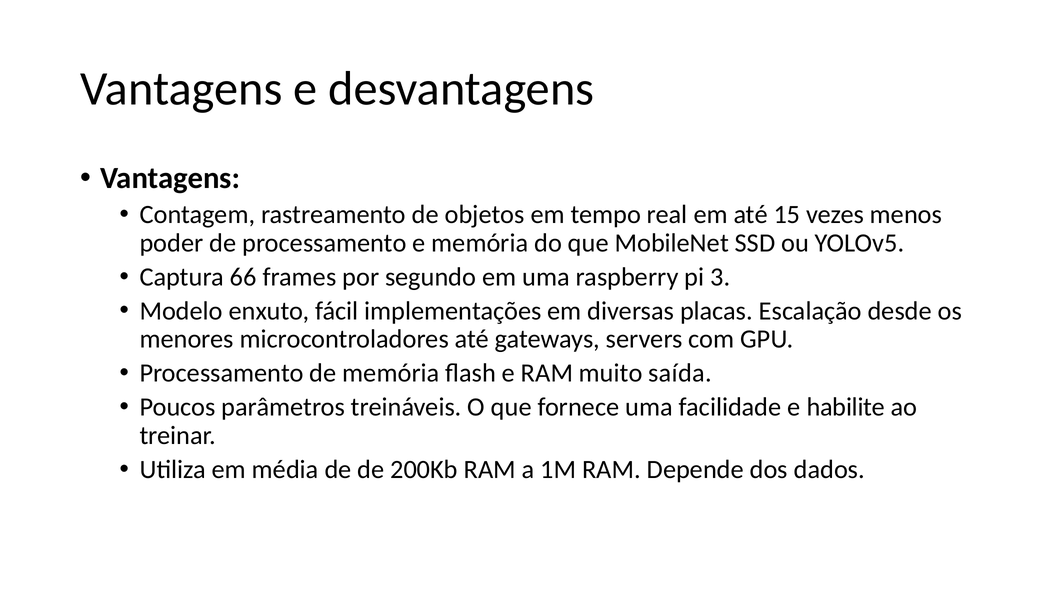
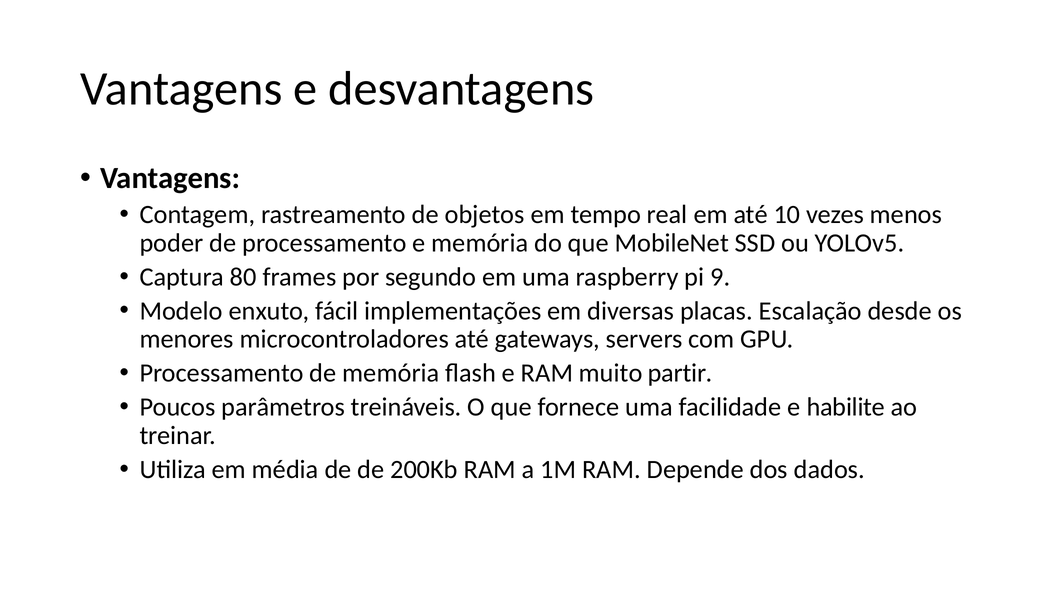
15: 15 -> 10
66: 66 -> 80
3: 3 -> 9
saída: saída -> partir
